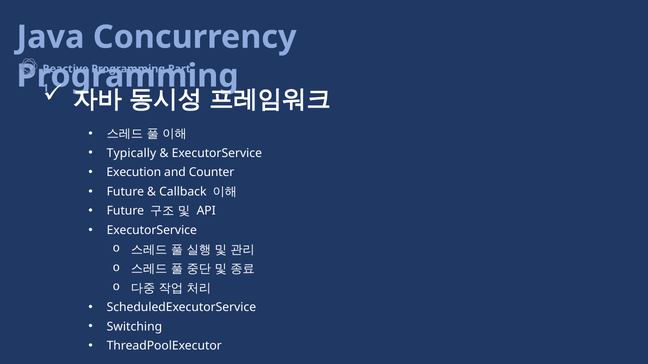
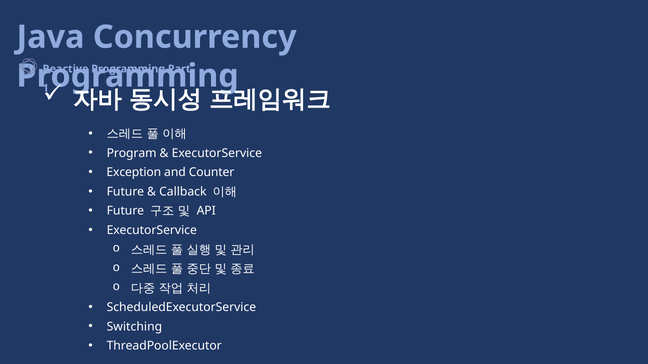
Typically: Typically -> Program
Execution: Execution -> Exception
